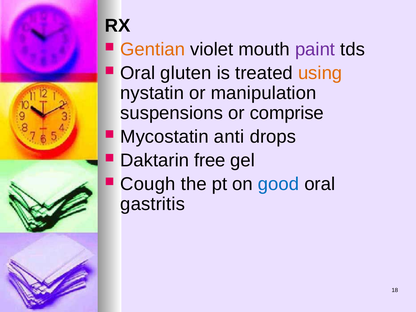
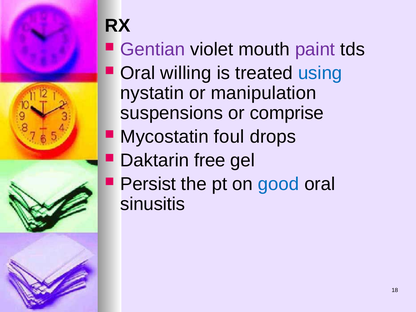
Gentian colour: orange -> purple
gluten: gluten -> willing
using colour: orange -> blue
anti: anti -> foul
Cough: Cough -> Persist
gastritis: gastritis -> sinusitis
